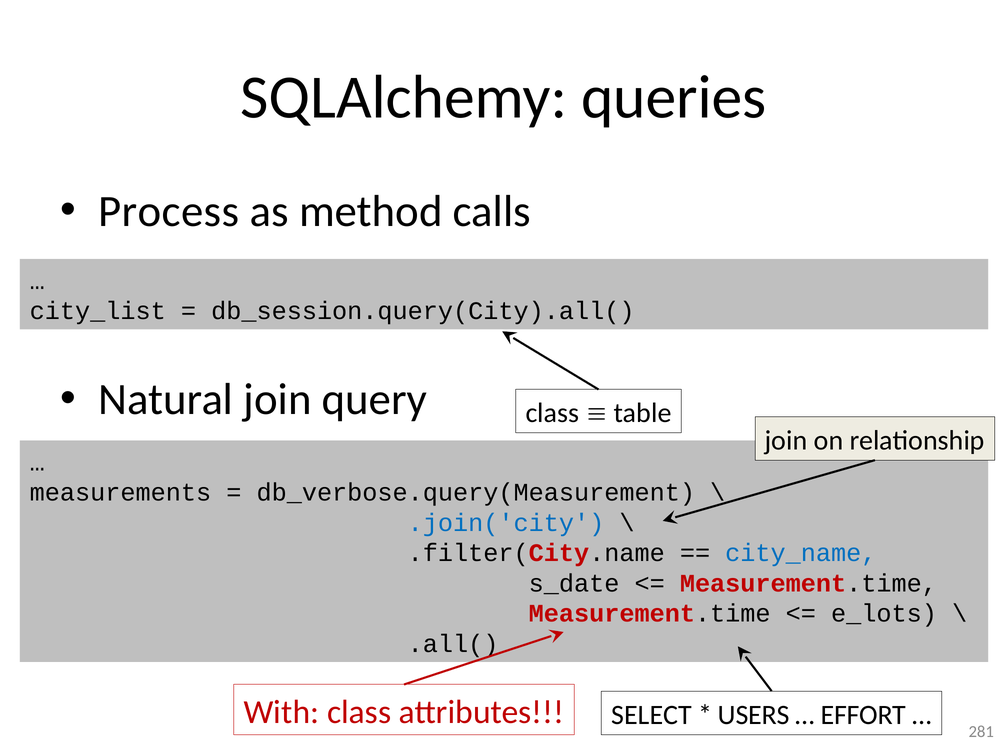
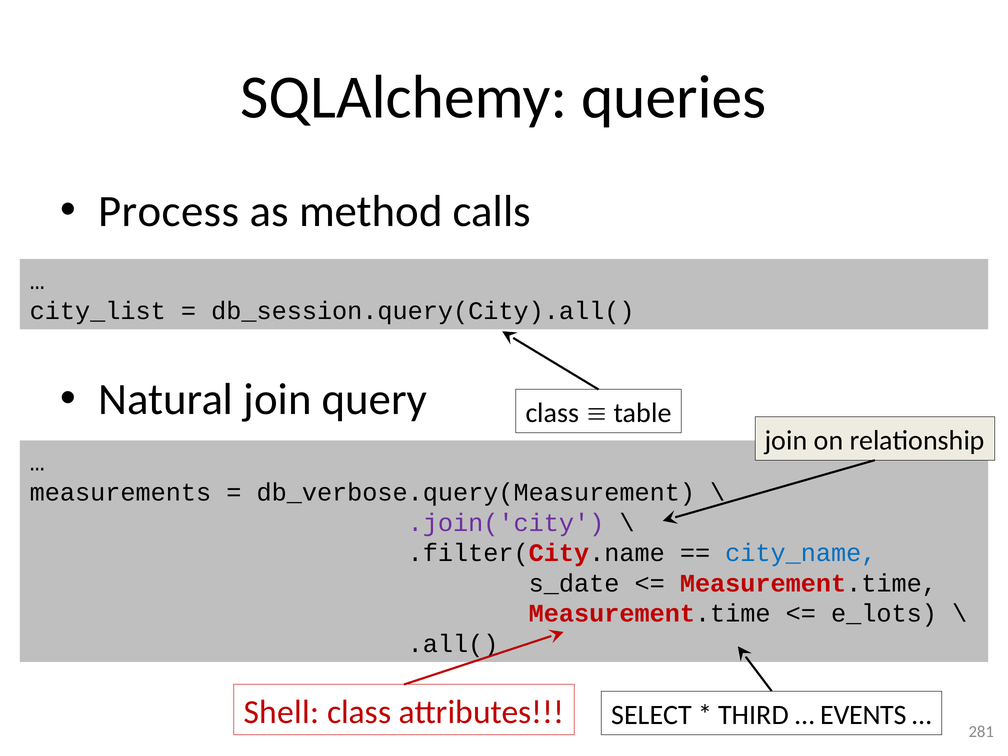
.join('city colour: blue -> purple
With: With -> Shell
USERS: USERS -> THIRD
EFFORT: EFFORT -> EVENTS
